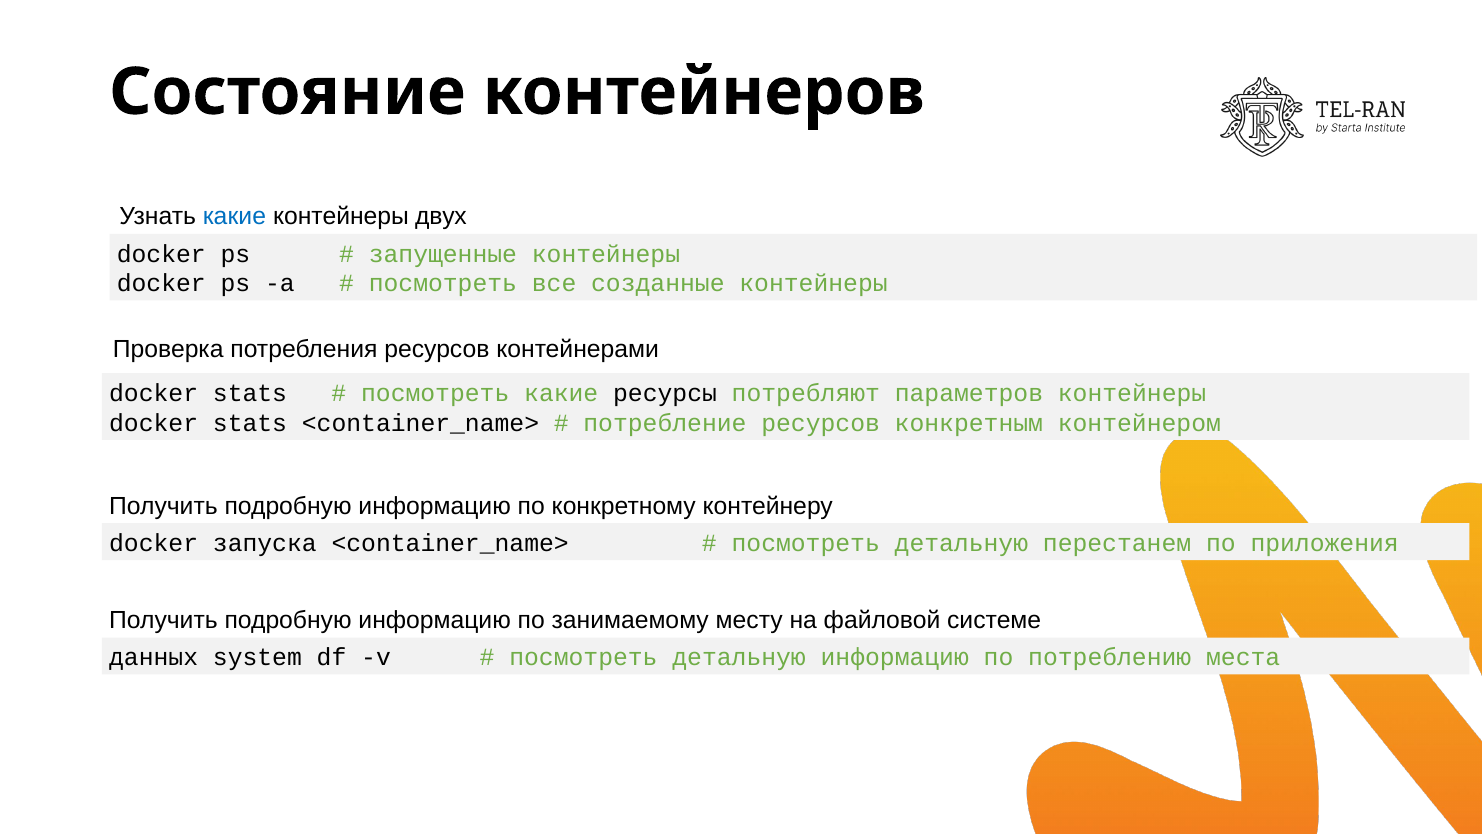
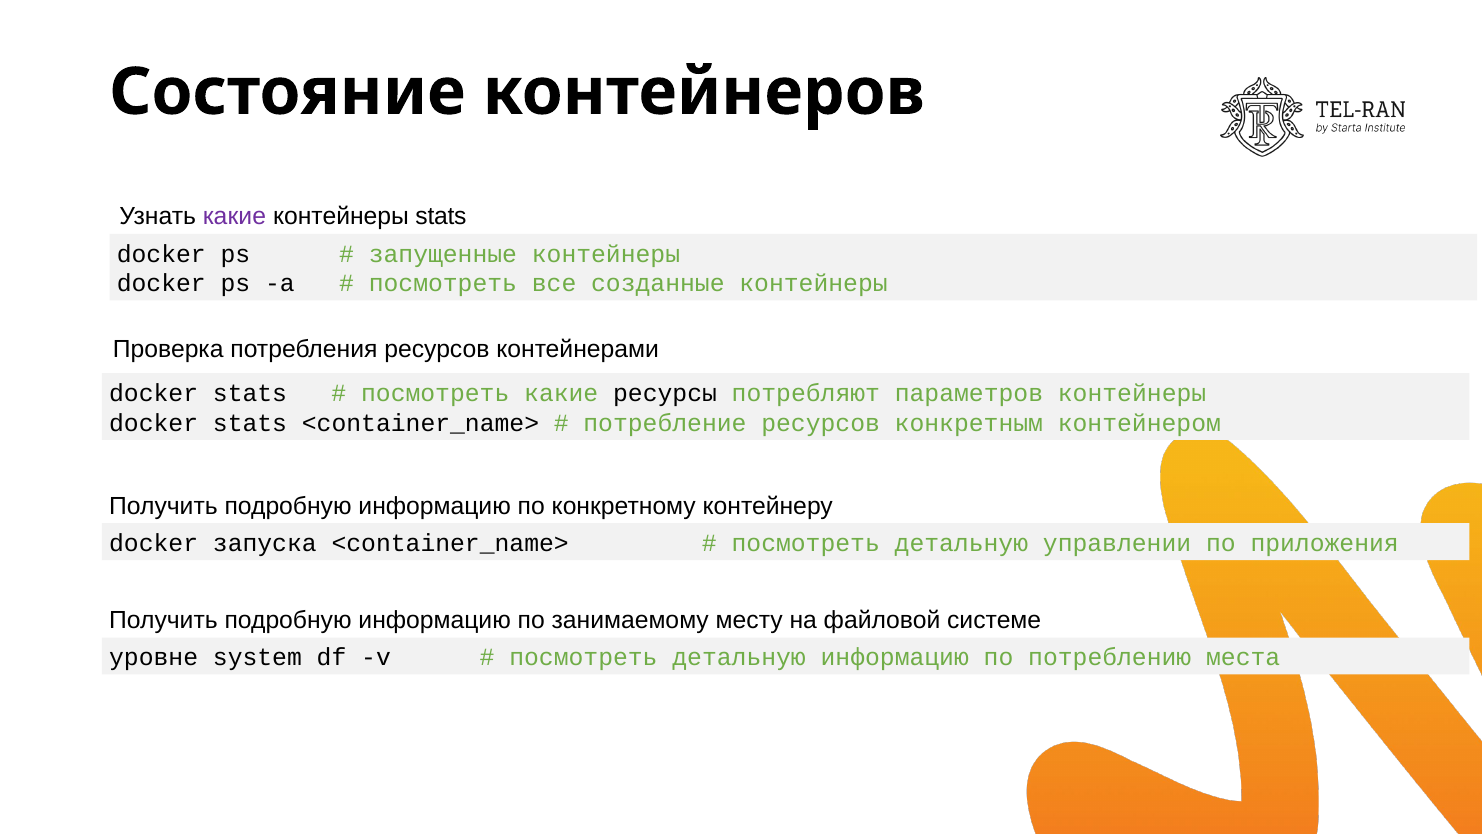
какие at (234, 217) colour: blue -> purple
контейнеры двух: двух -> stats
перестанем: перестанем -> управлении
данных: данных -> уровне
